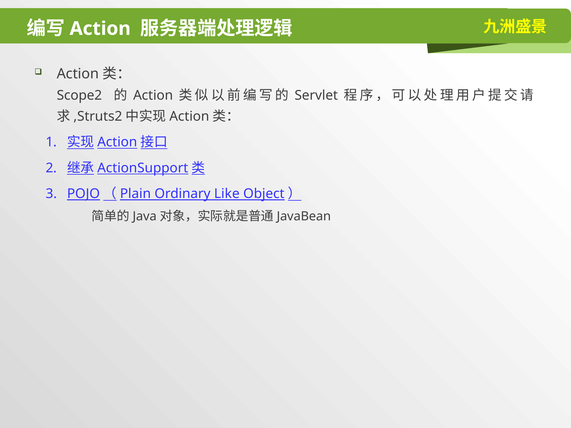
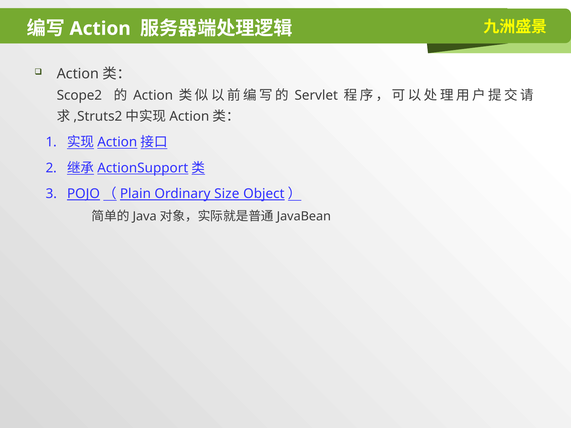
Like: Like -> Size
